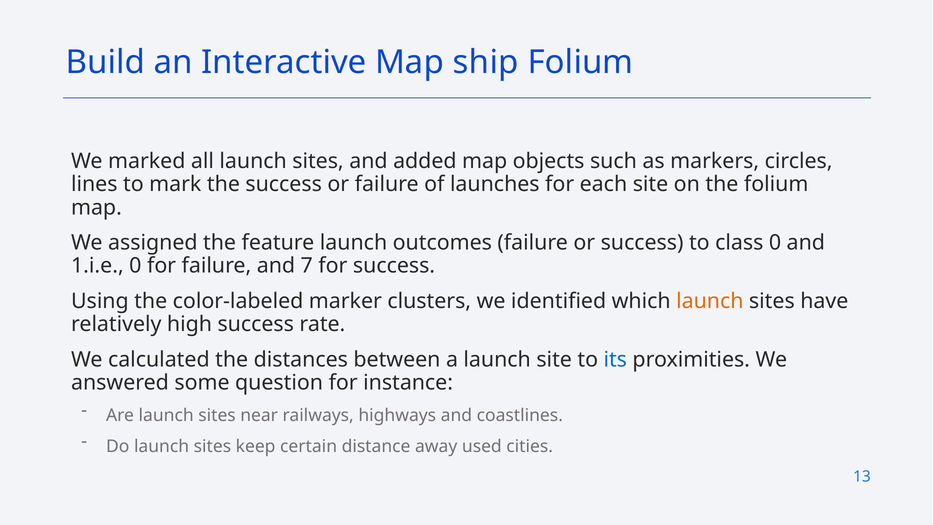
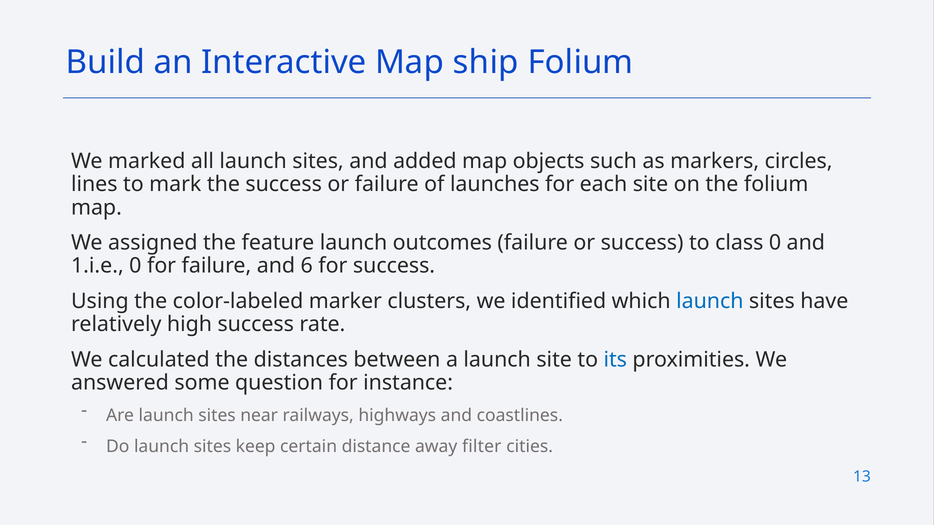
7: 7 -> 6
launch at (710, 301) colour: orange -> blue
used: used -> filter
